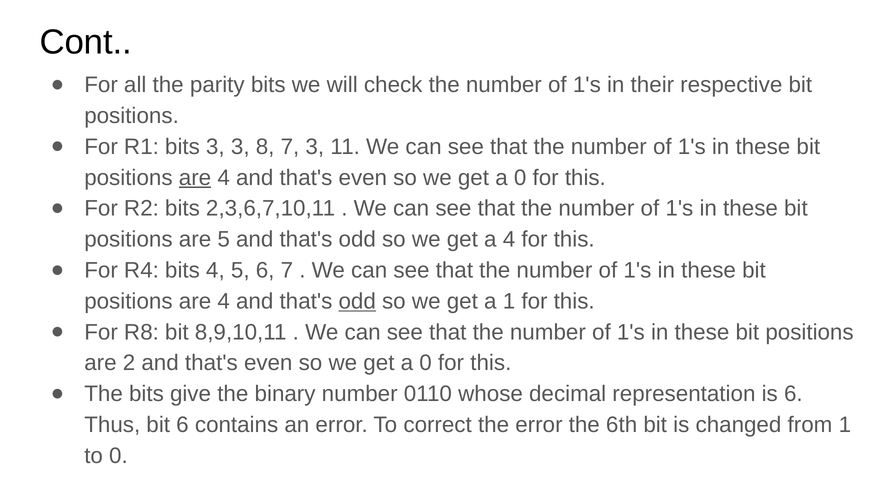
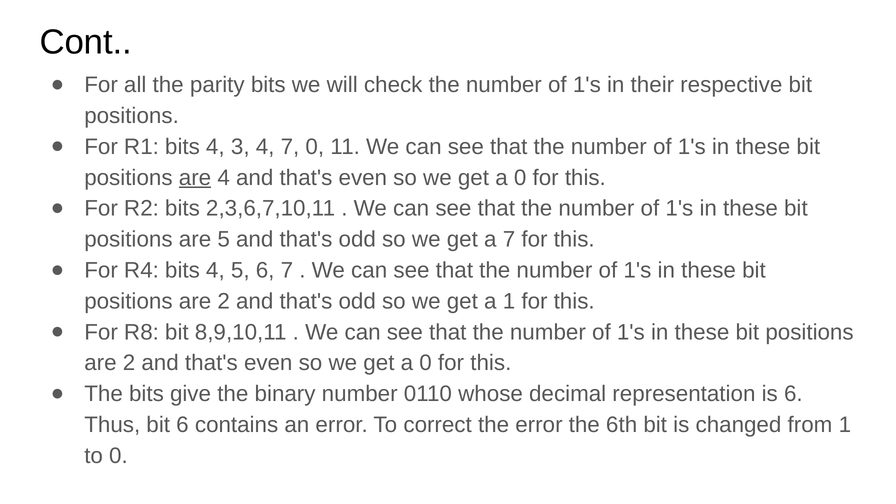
R1 bits 3: 3 -> 4
3 8: 8 -> 4
7 3: 3 -> 0
a 4: 4 -> 7
4 at (224, 301): 4 -> 2
odd at (357, 301) underline: present -> none
